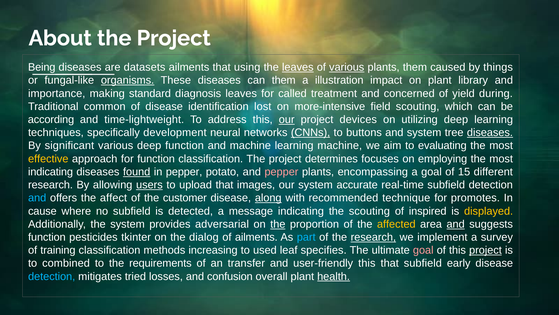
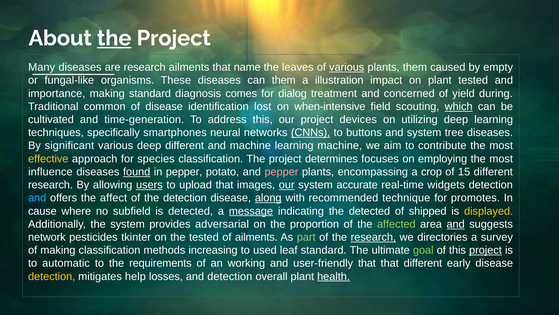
the at (114, 38) underline: none -> present
Being: Being -> Many
are datasets: datasets -> research
using: using -> name
leaves at (298, 67) underline: present -> none
things: things -> empty
organisms underline: present -> none
plant library: library -> tested
diagnosis leaves: leaves -> comes
called: called -> dialog
more-intensive: more-intensive -> when-intensive
which underline: none -> present
according: according -> cultivated
time-lightweight: time-lightweight -> time-generation
our at (287, 119) underline: present -> none
development: development -> smartphones
diseases at (490, 132) underline: present -> none
deep function: function -> different
evaluating: evaluating -> contribute
for function: function -> species
indicating at (51, 172): indicating -> influence
a goal: goal -> crop
our at (287, 185) underline: none -> present
real-time subfield: subfield -> widgets
the customer: customer -> detection
message underline: none -> present
the scouting: scouting -> detected
inspired: inspired -> shipped
the at (278, 224) underline: present -> none
affected colour: yellow -> light green
function at (47, 237): function -> network
the dialog: dialog -> tested
part colour: light blue -> light green
implement: implement -> directories
of training: training -> making
leaf specifies: specifies -> standard
goal at (423, 250) colour: pink -> light green
combined: combined -> automatic
transfer: transfer -> working
user-friendly this: this -> that
that subfield: subfield -> different
detection at (52, 276) colour: light blue -> yellow
tried: tried -> help
and confusion: confusion -> detection
